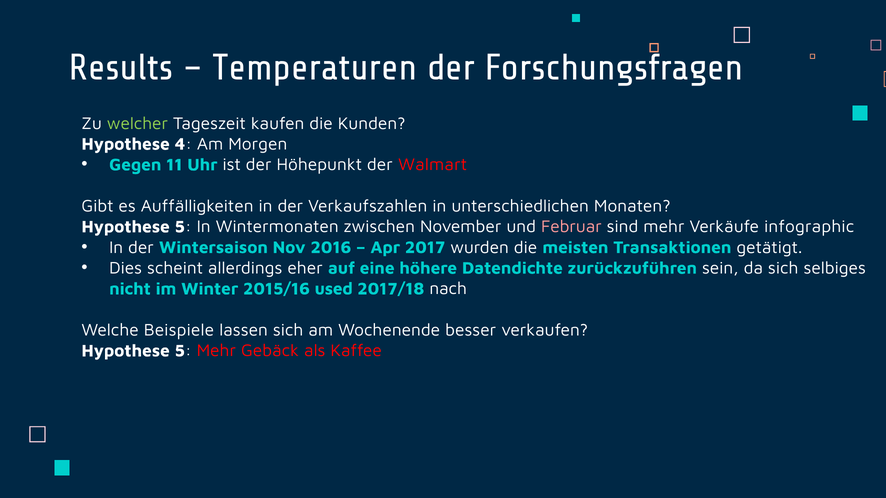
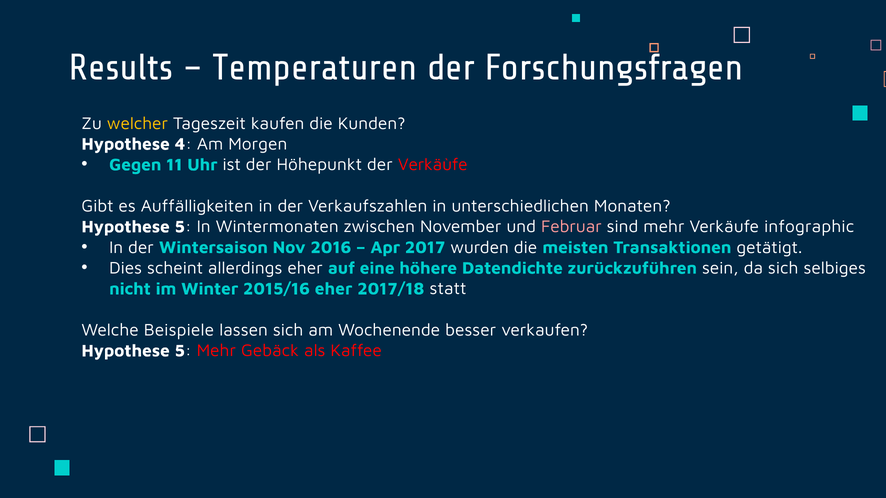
welcher colour: light green -> yellow
Walmart: Walmart -> Verkäùfe
2015/16 used: used -> eher
nach: nach -> statt
